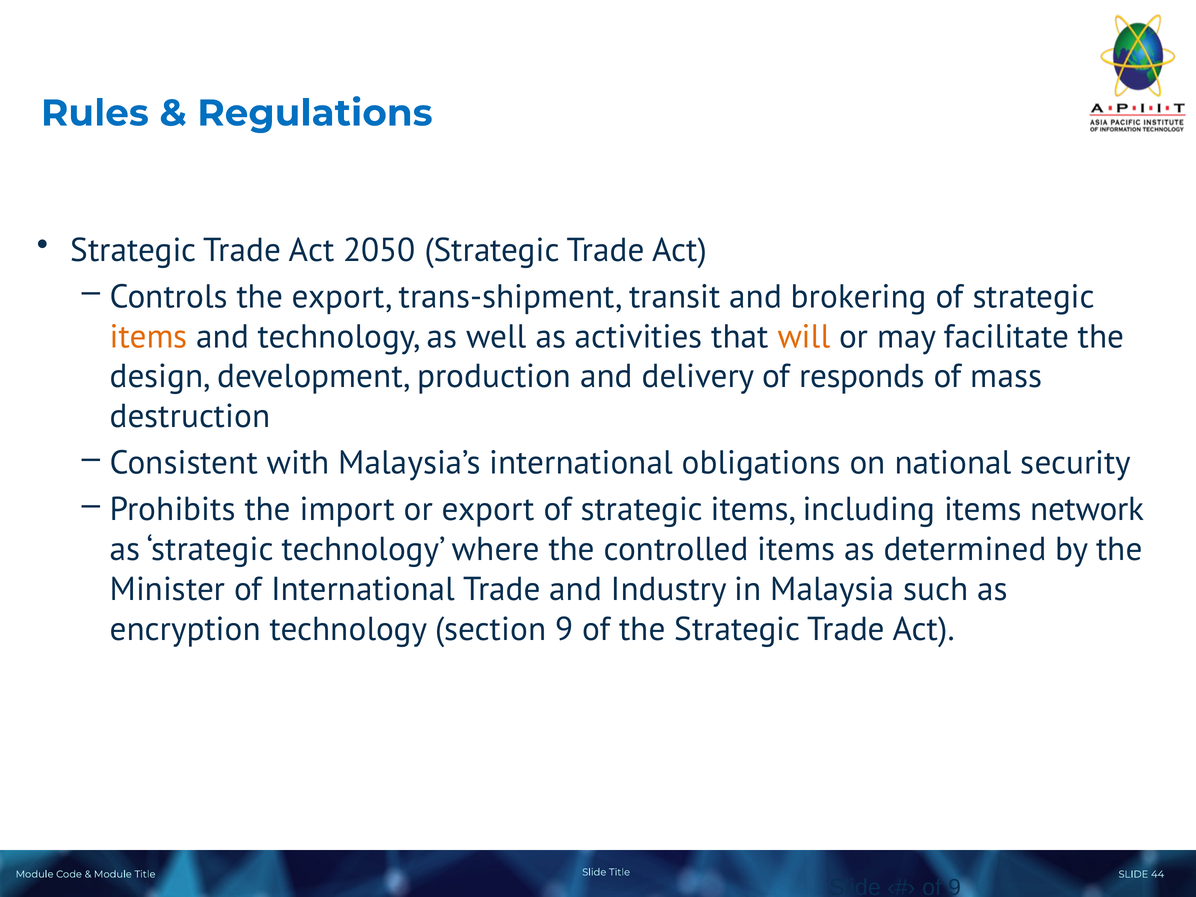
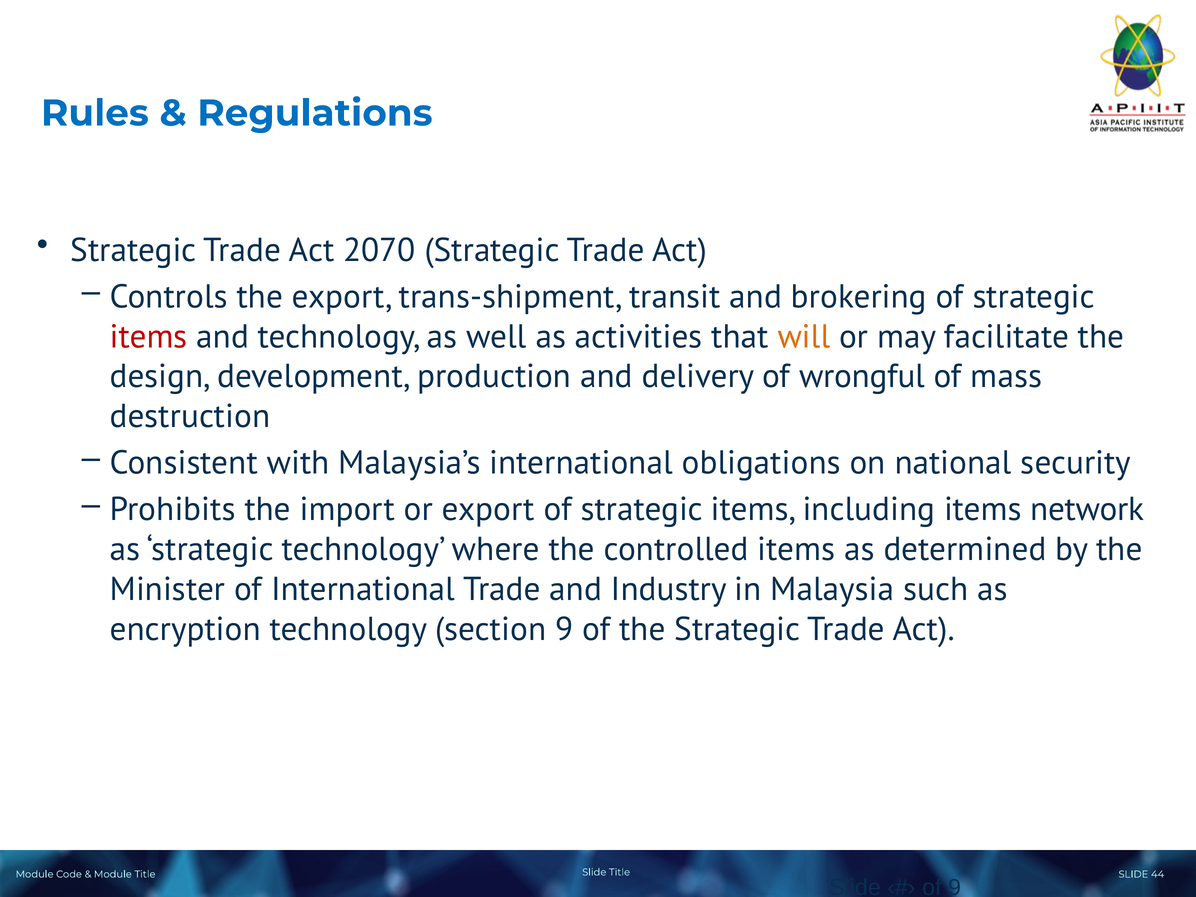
2050: 2050 -> 2070
items at (149, 337) colour: orange -> red
responds: responds -> wrongful
